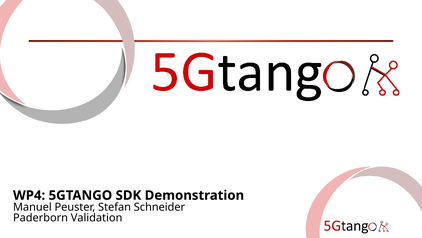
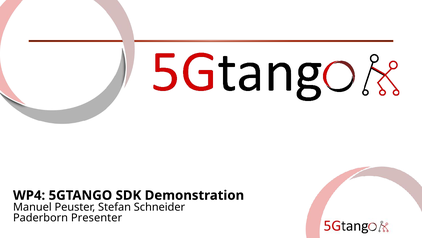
Validation: Validation -> Presenter
